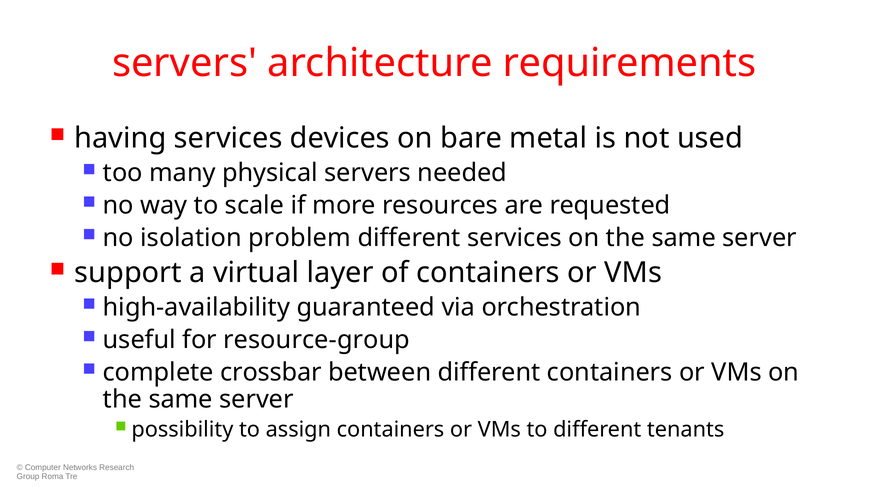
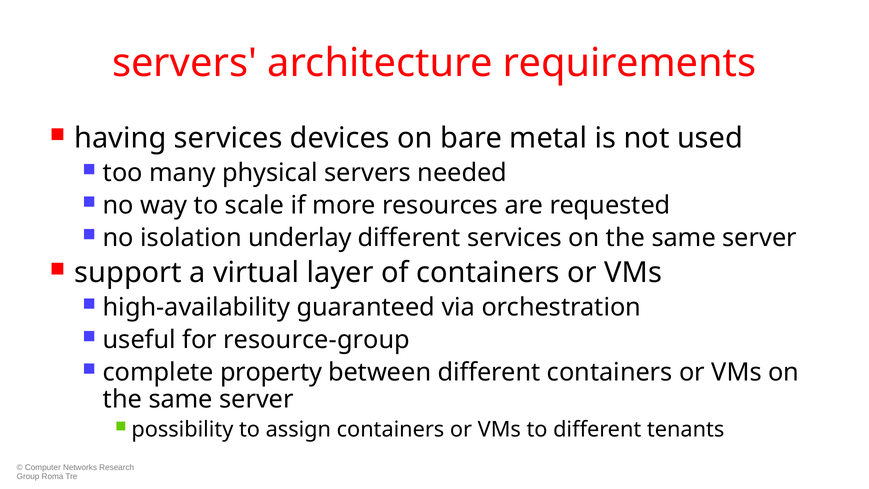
problem: problem -> underlay
crossbar: crossbar -> property
